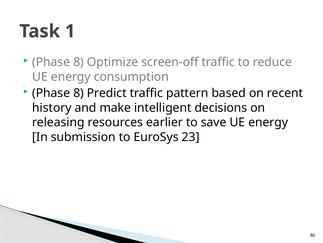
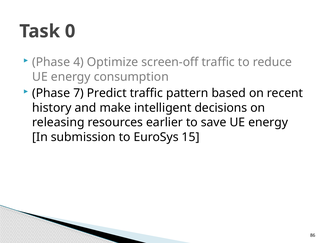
1: 1 -> 0
8 at (79, 62): 8 -> 4
8 at (79, 93): 8 -> 7
23: 23 -> 15
